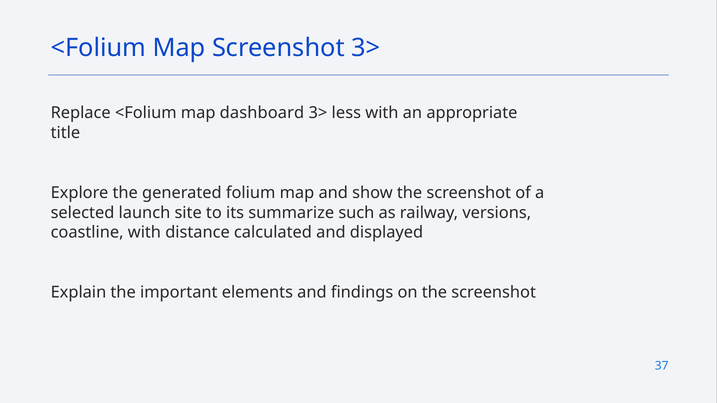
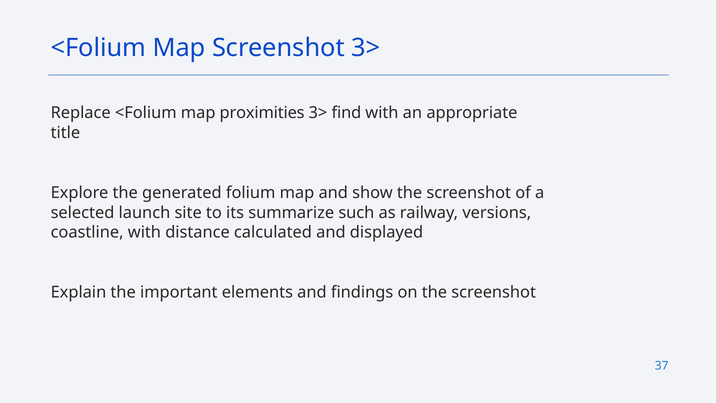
dashboard: dashboard -> proximities
less: less -> find
